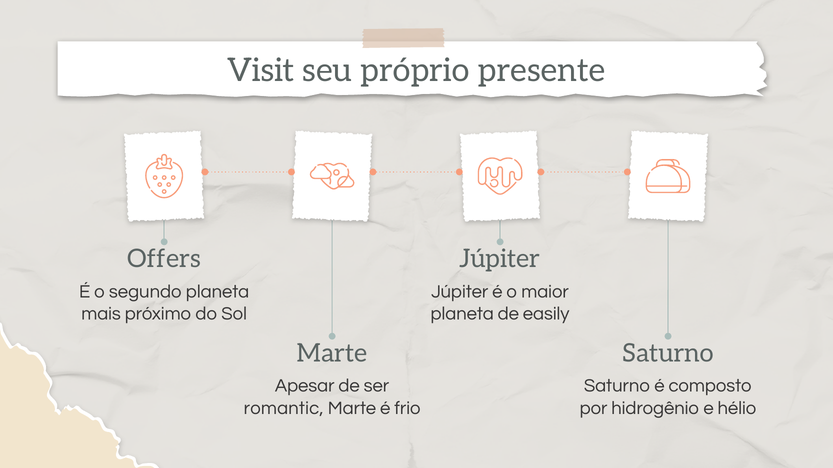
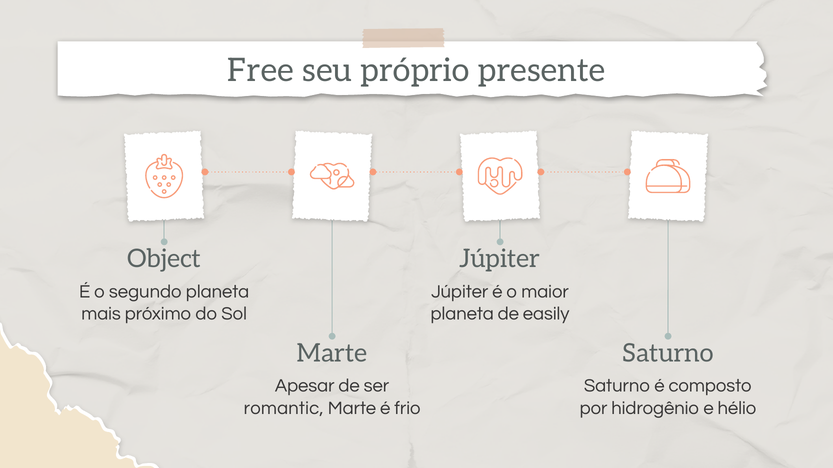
Visit: Visit -> Free
Offers: Offers -> Object
